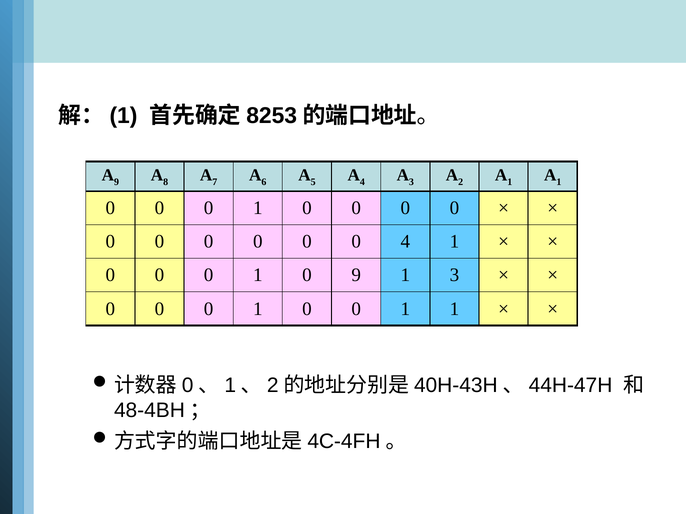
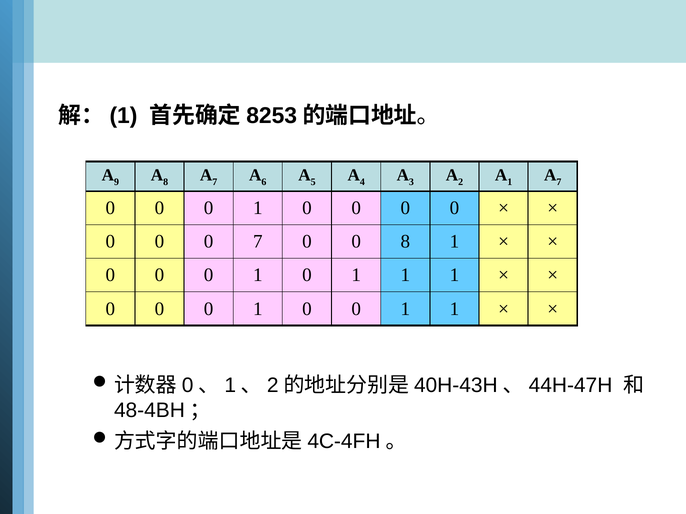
1 at (559, 182): 1 -> 7
0 at (258, 242): 0 -> 7
0 4: 4 -> 8
1 0 9: 9 -> 1
3 at (454, 275): 3 -> 1
